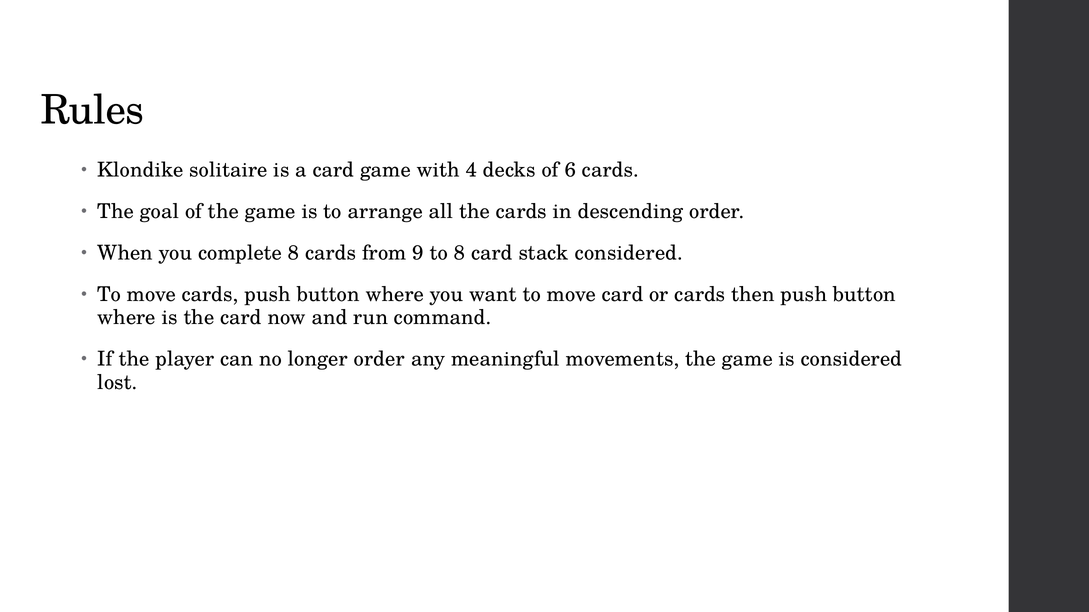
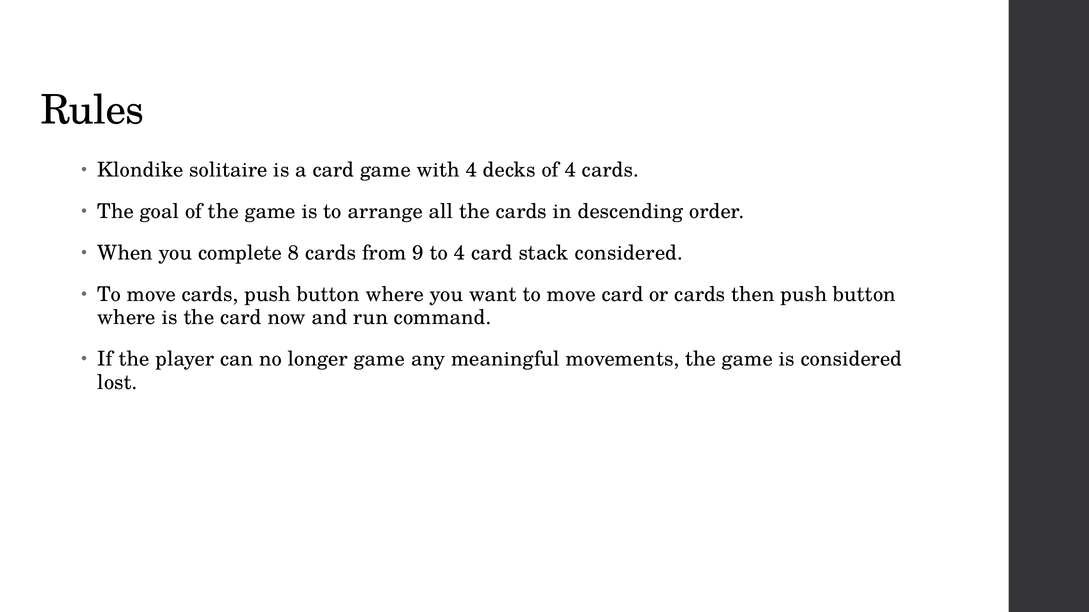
of 6: 6 -> 4
to 8: 8 -> 4
longer order: order -> game
